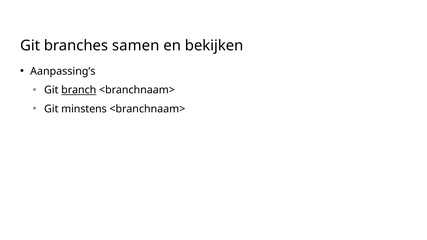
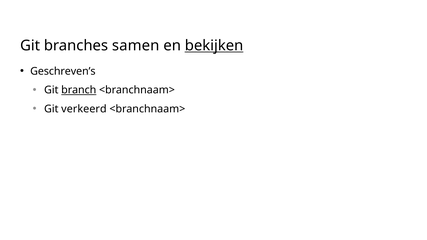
bekijken underline: none -> present
Aanpassing’s: Aanpassing’s -> Geschreven’s
minstens: minstens -> verkeerd
